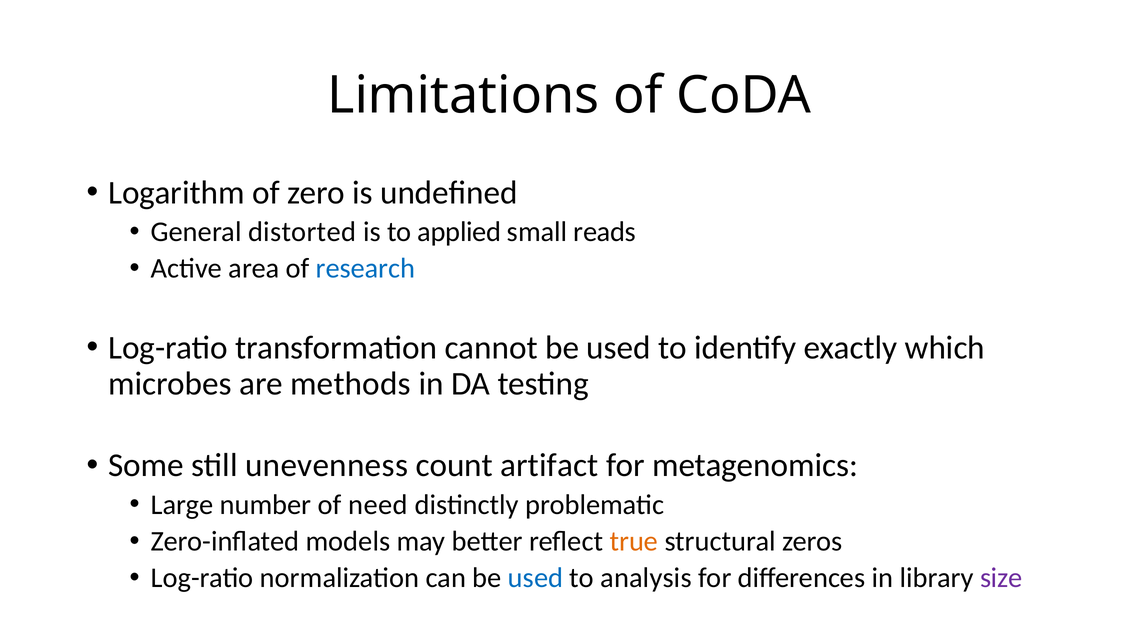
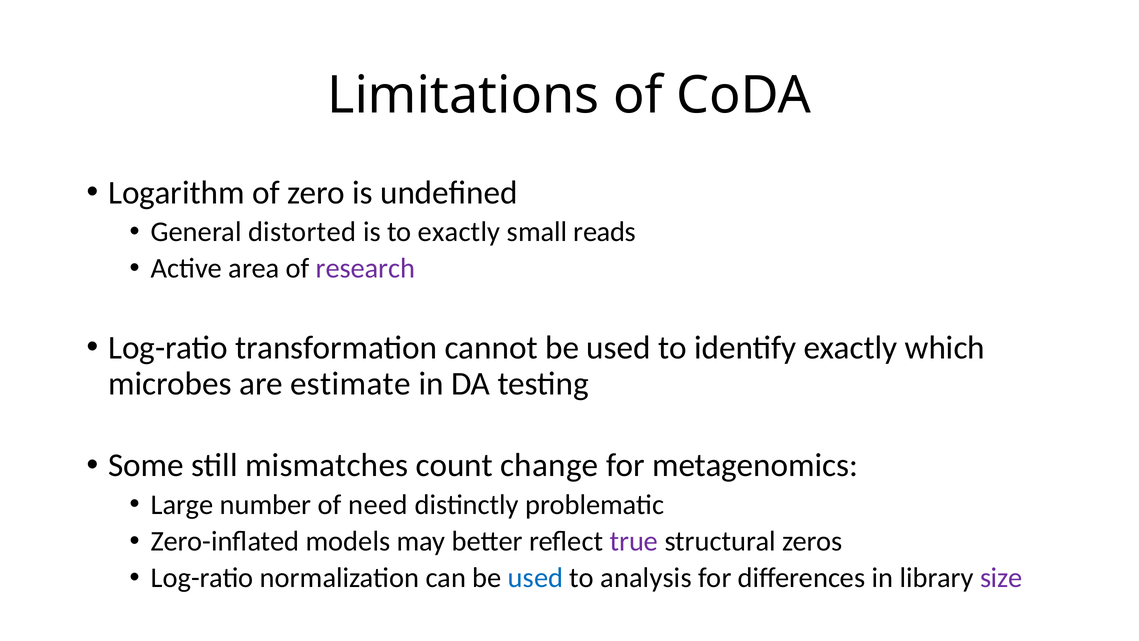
to applied: applied -> exactly
research colour: blue -> purple
methods: methods -> estimate
unevenness: unevenness -> mismatches
artifact: artifact -> change
true colour: orange -> purple
